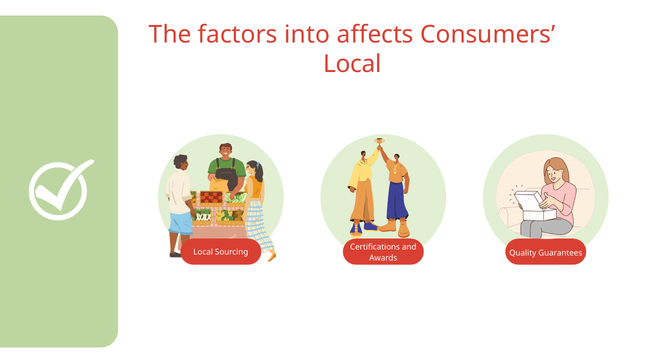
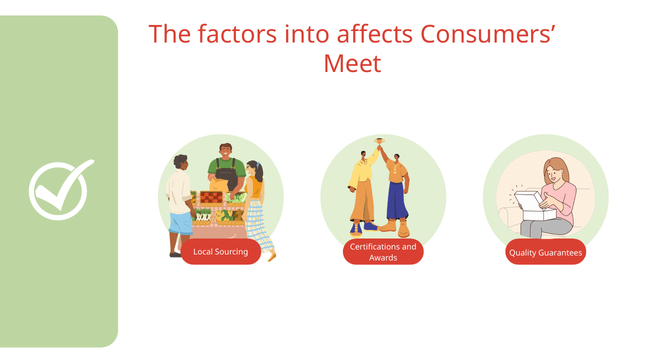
Local at (352, 64): Local -> Meet
